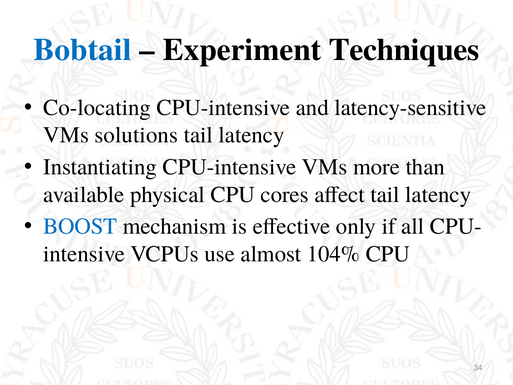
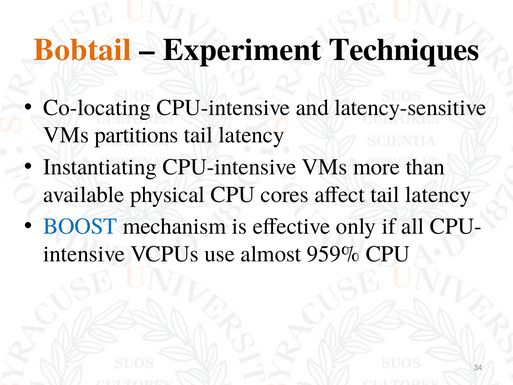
Bobtail colour: blue -> orange
solutions: solutions -> partitions
104%: 104% -> 959%
